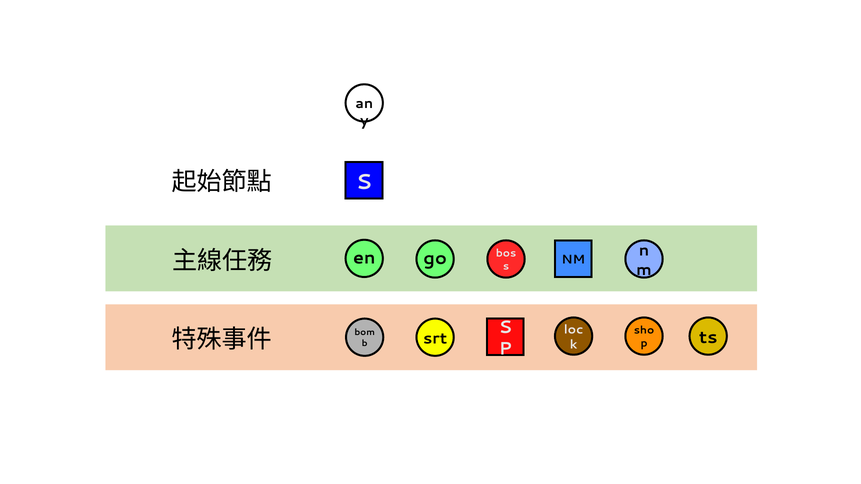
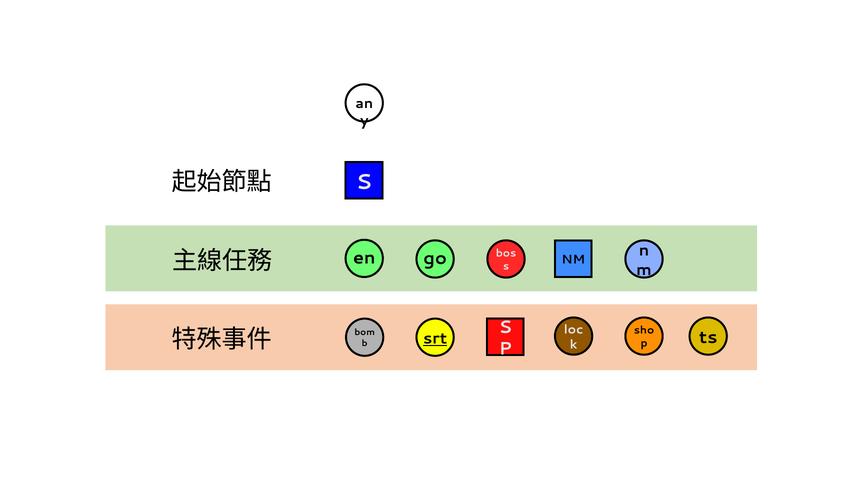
srt underline: none -> present
